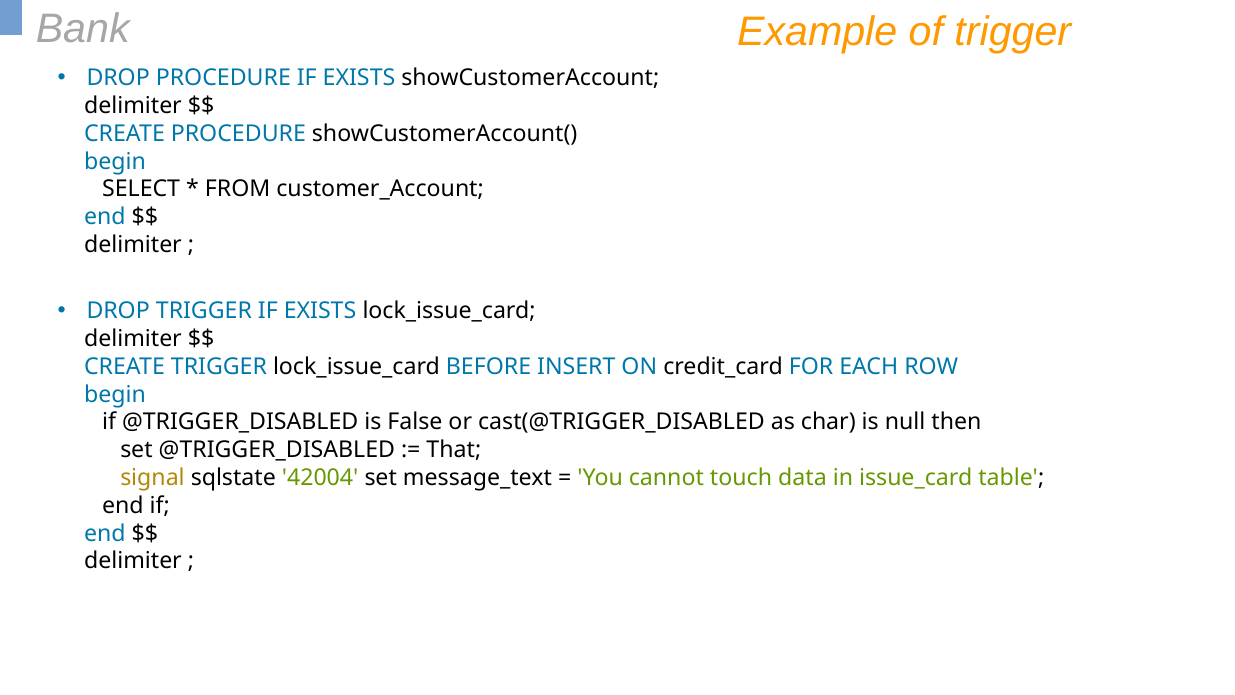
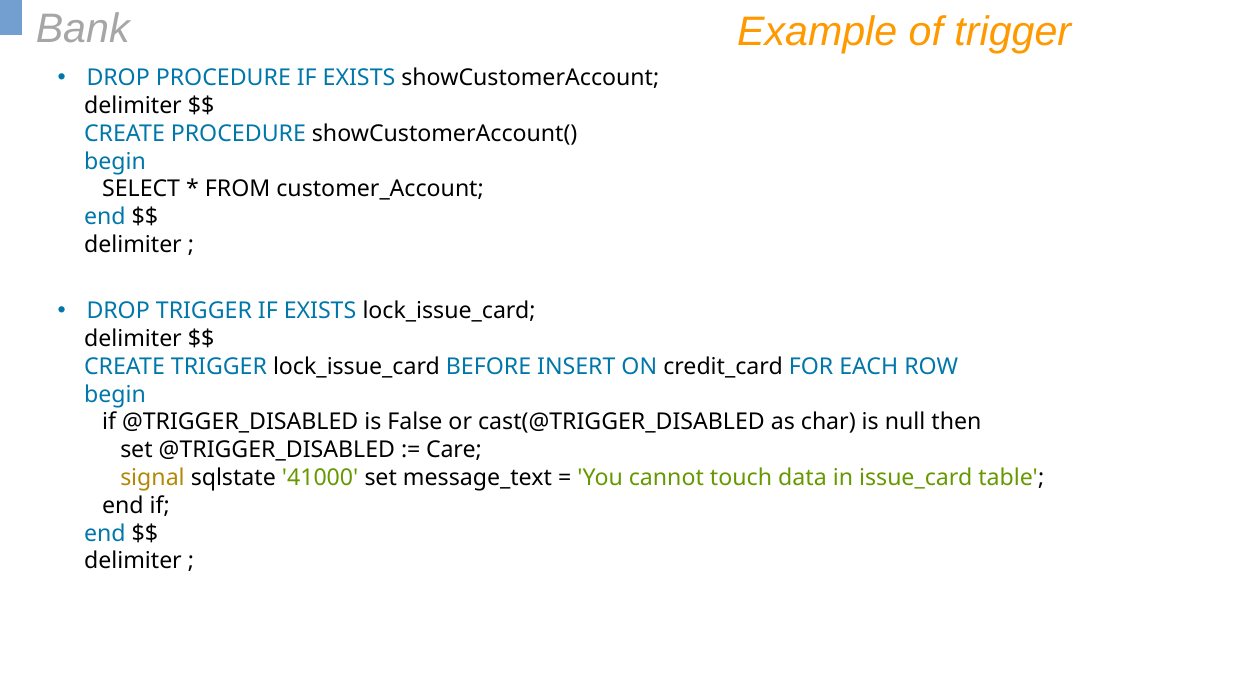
That: That -> Care
42004: 42004 -> 41000
